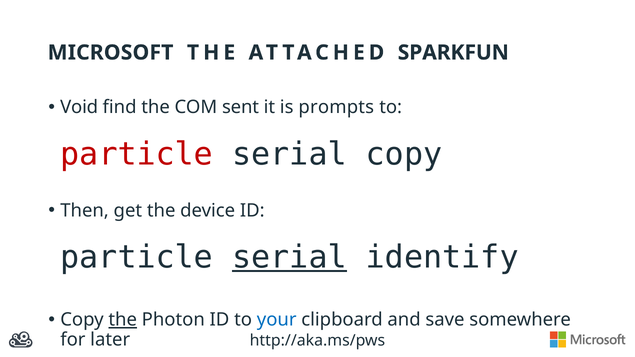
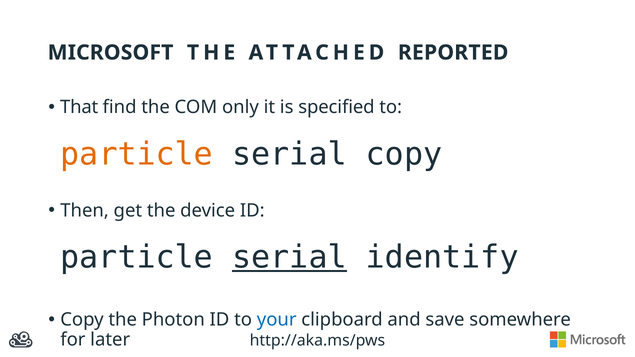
SPARKFUN: SPARKFUN -> REPORTED
Void: Void -> That
sent: sent -> only
prompts: prompts -> specified
particle at (137, 154) colour: red -> orange
the at (123, 320) underline: present -> none
